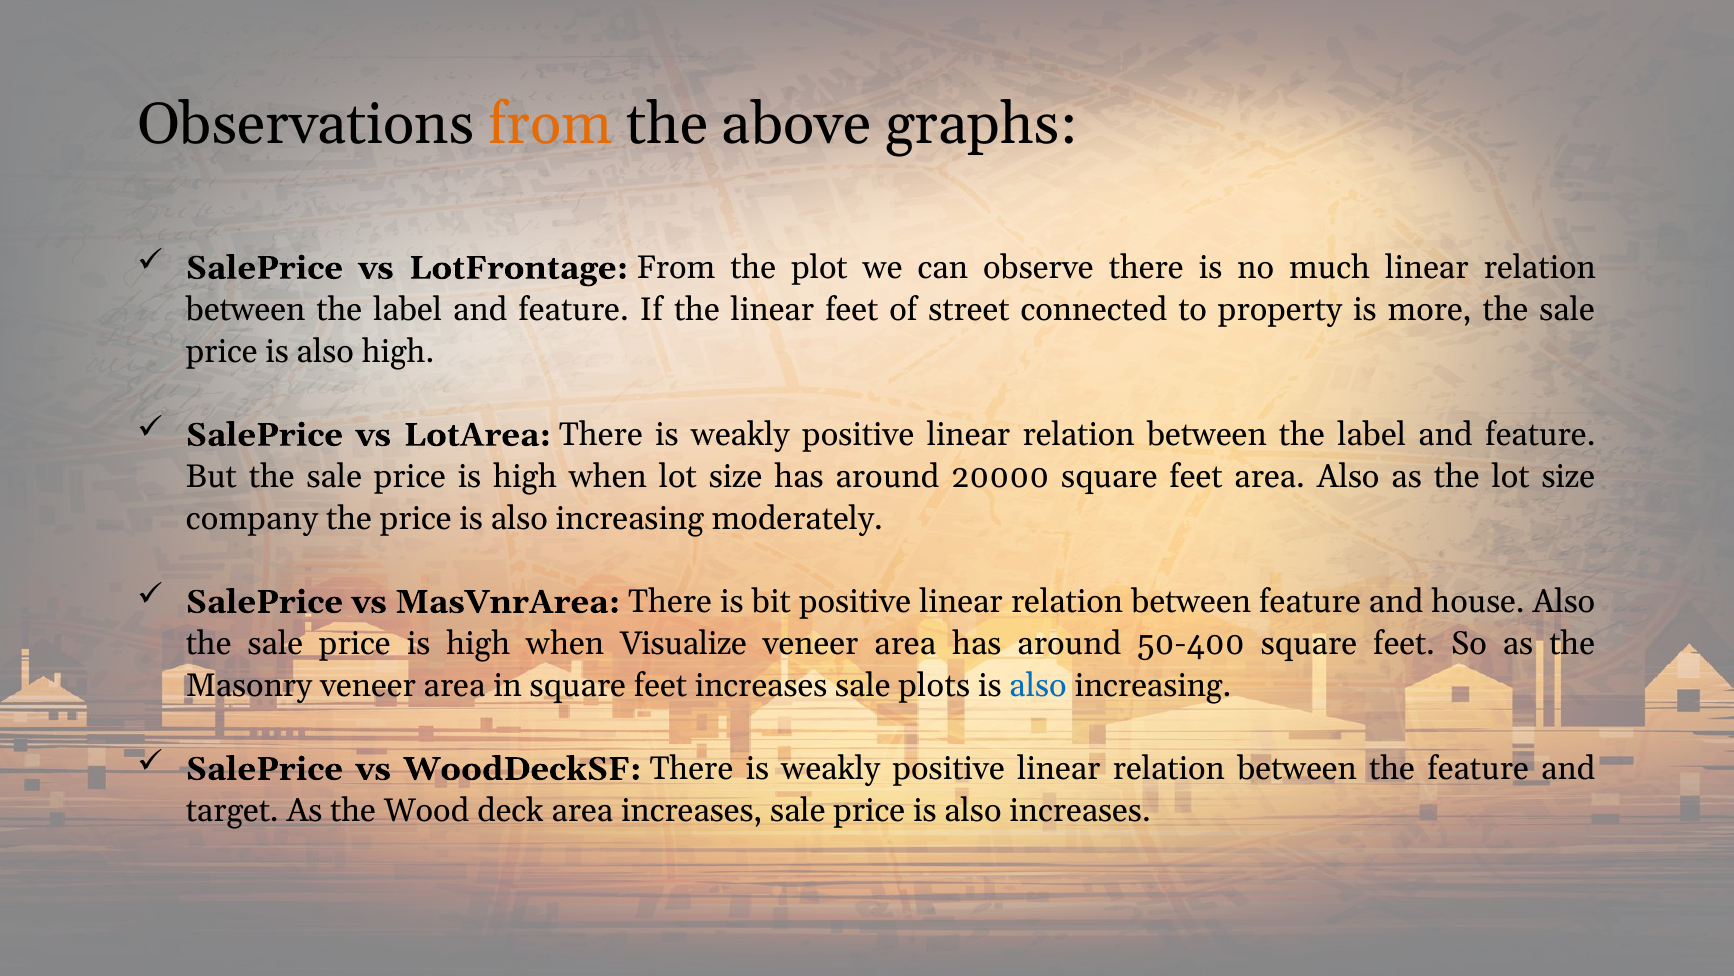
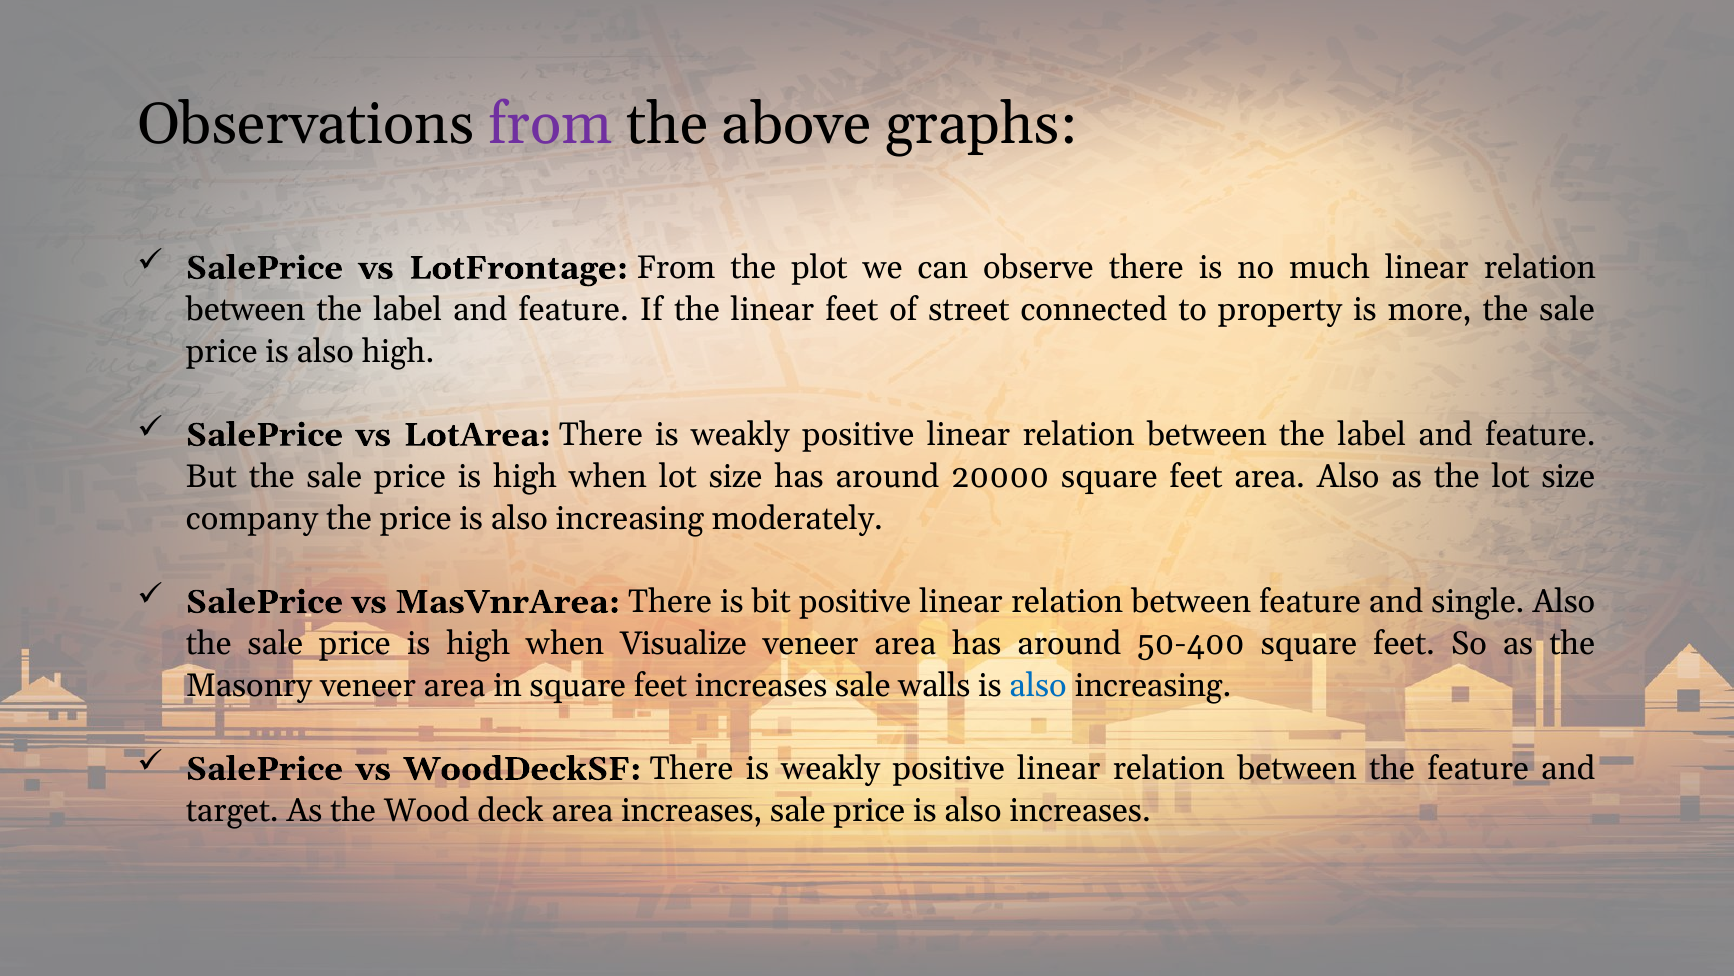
from at (550, 125) colour: orange -> purple
house: house -> single
plots: plots -> walls
